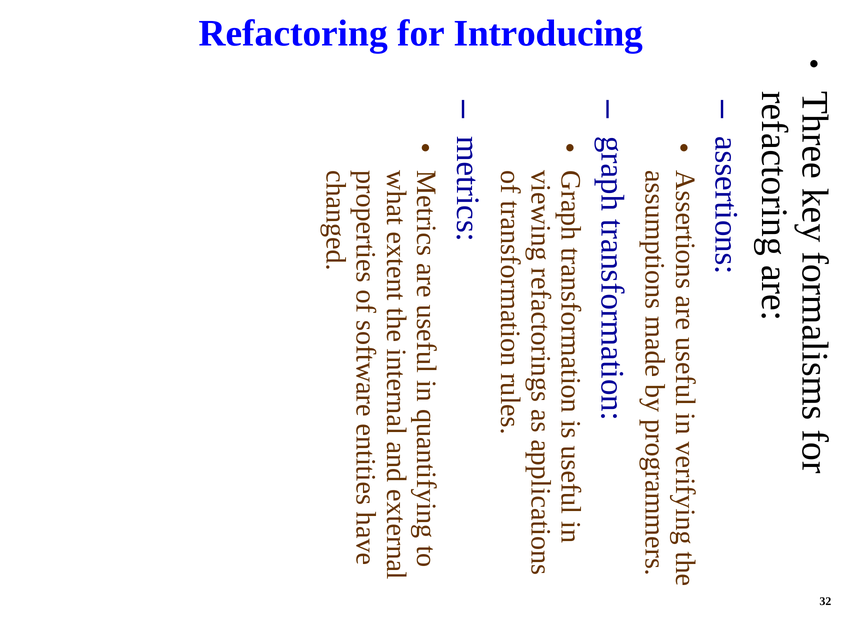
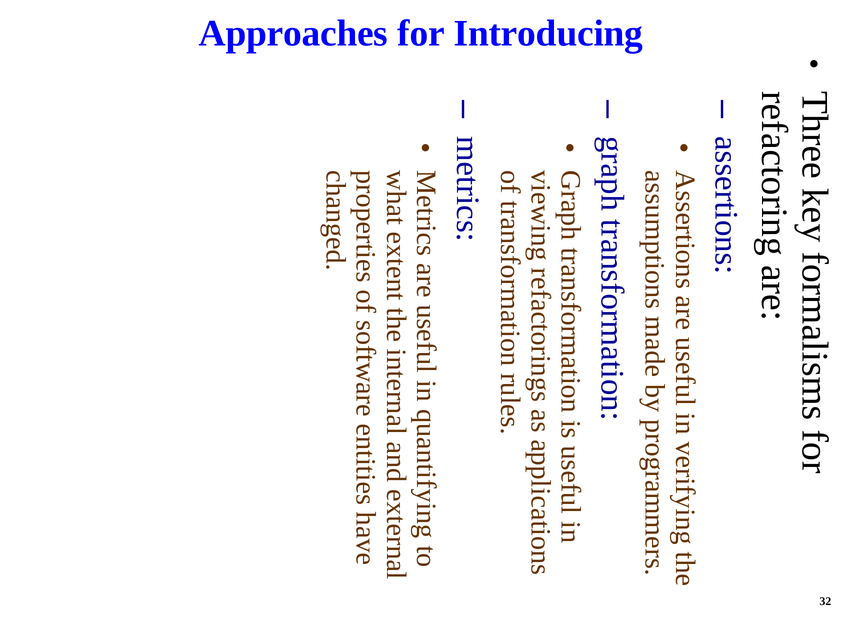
Refactoring: Refactoring -> Approaches
